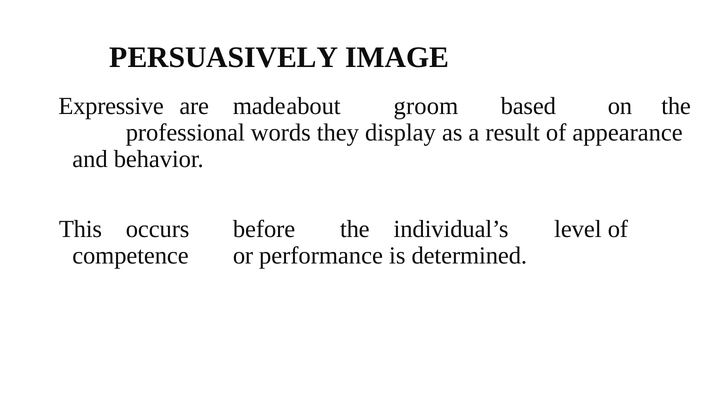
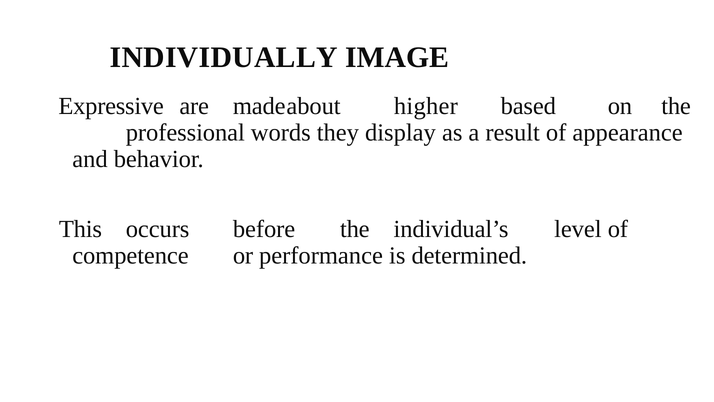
PERSUASIVELY: PERSUASIVELY -> INDIVIDUALLY
groom: groom -> higher
